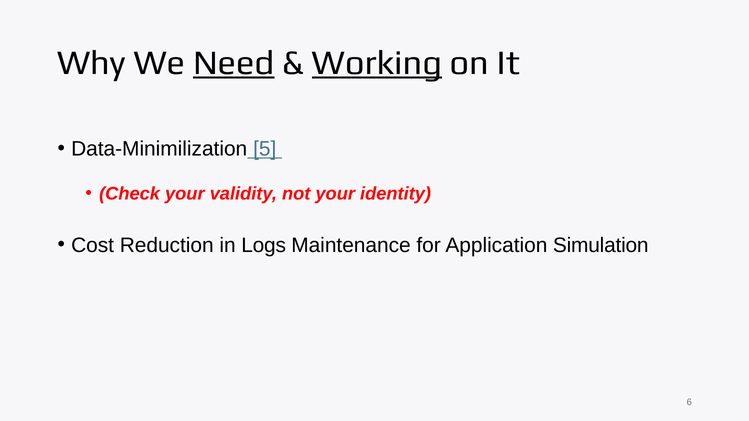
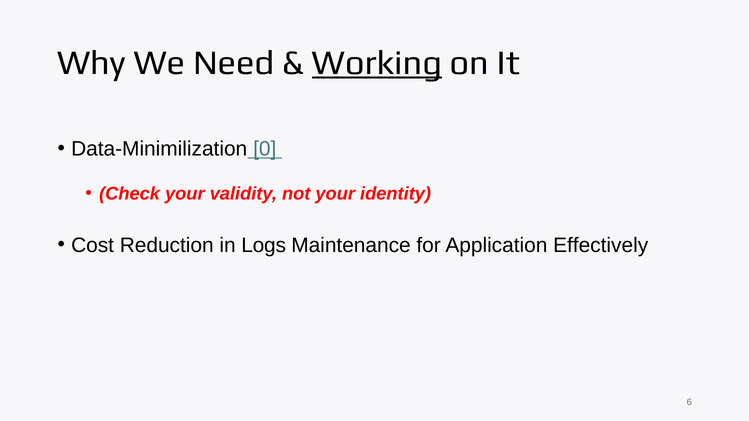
Need underline: present -> none
5: 5 -> 0
Simulation: Simulation -> Effectively
